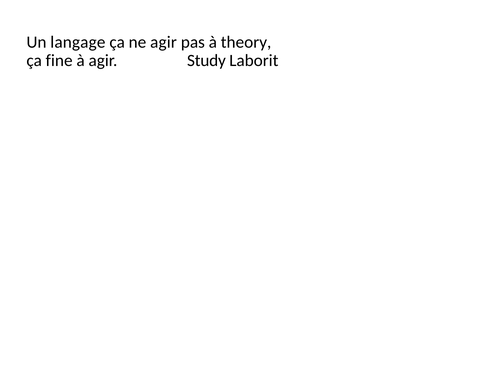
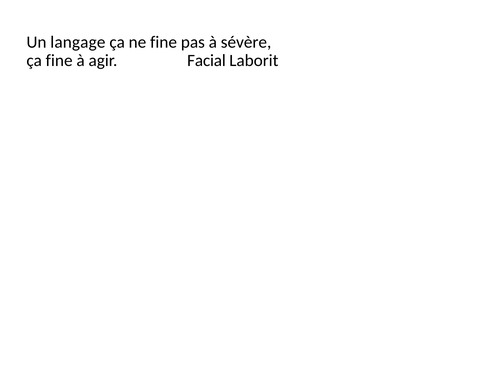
ne agir: agir -> fine
theory: theory -> sévère
Study: Study -> Facial
